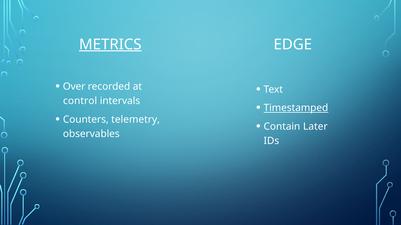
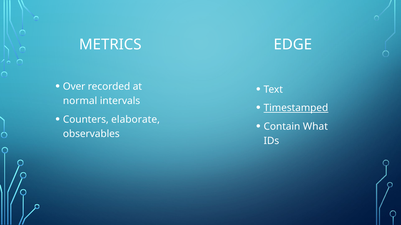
METRICS underline: present -> none
control: control -> normal
telemetry: telemetry -> elaborate
Later: Later -> What
